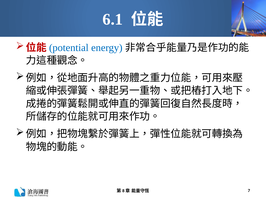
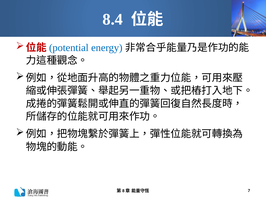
6.1: 6.1 -> 8.4
